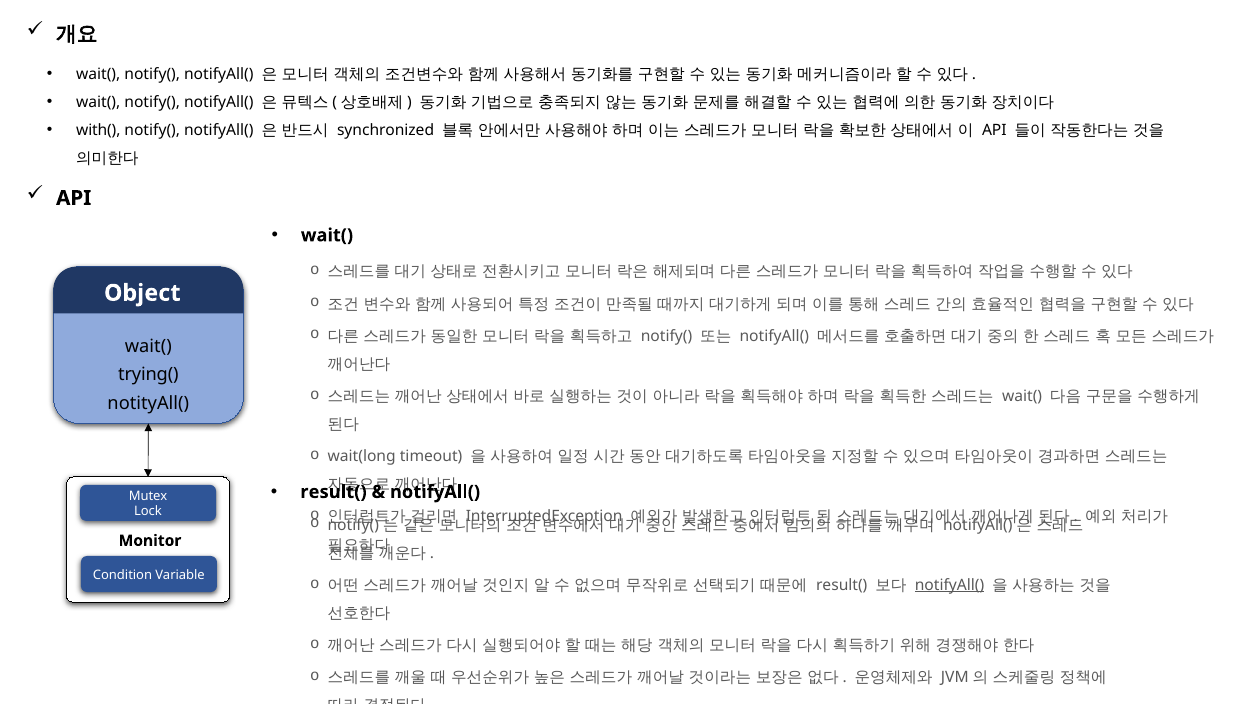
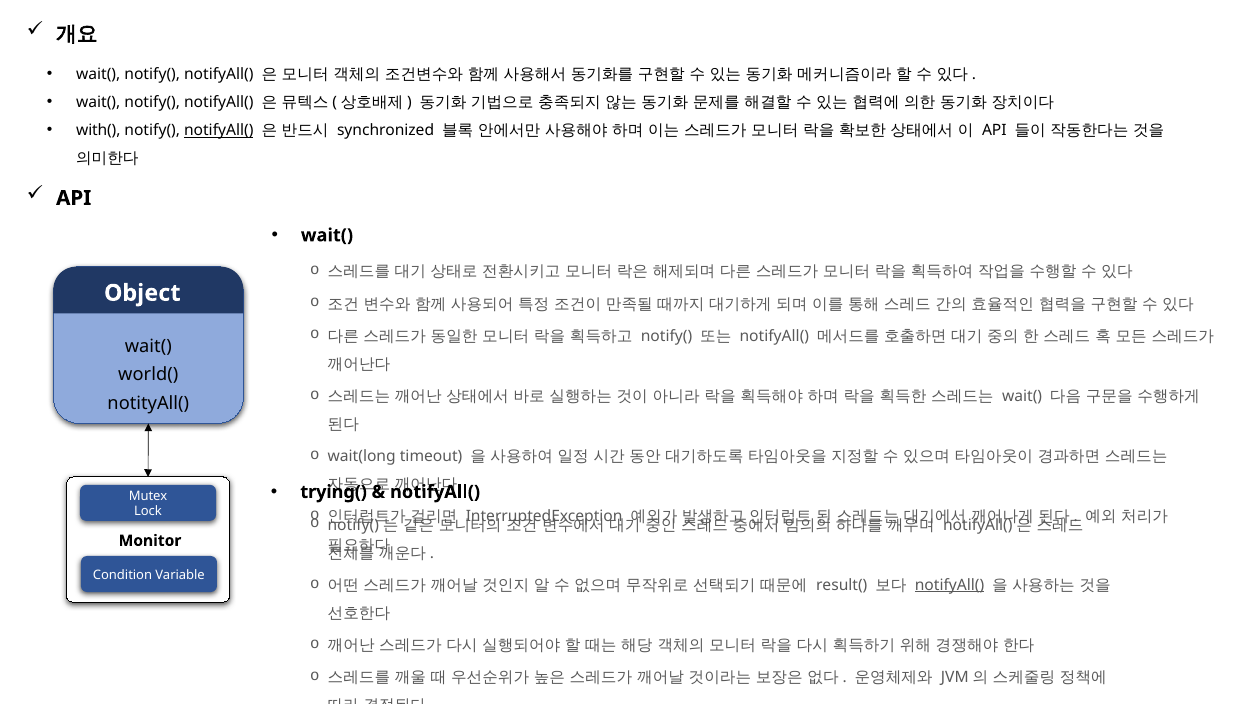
notifyAll( at (219, 130) underline: none -> present
trying(: trying( -> world(
result( at (334, 492): result( -> trying(
